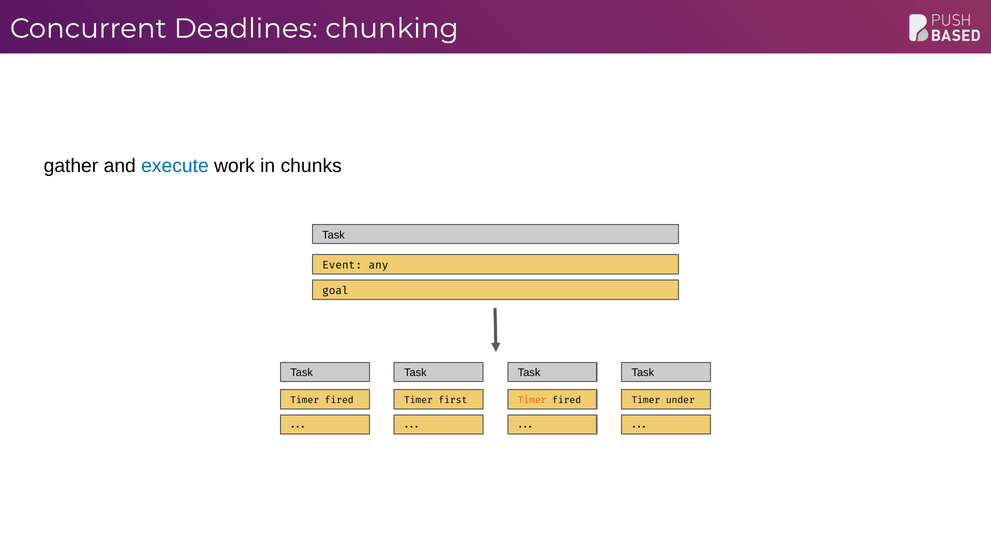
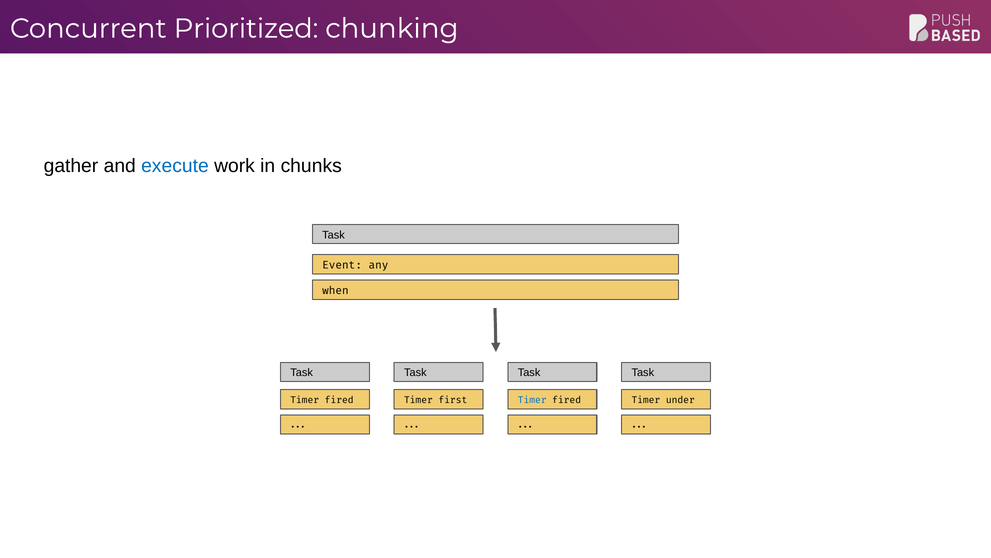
Deadlines: Deadlines -> Prioritized
goal: goal -> when
Timer at (532, 400) colour: orange -> blue
